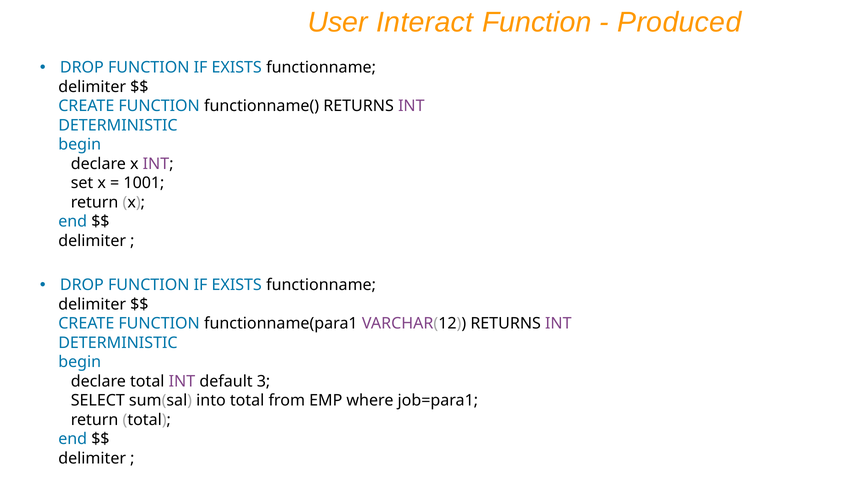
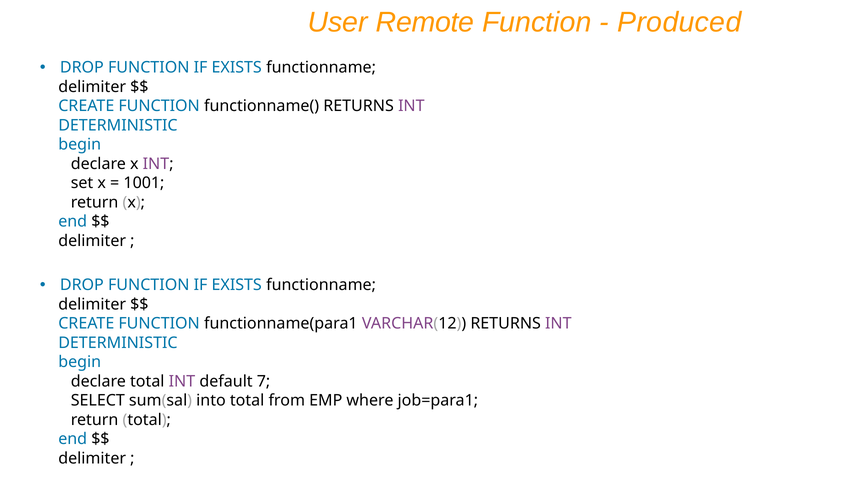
Interact: Interact -> Remote
3: 3 -> 7
